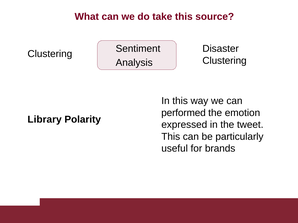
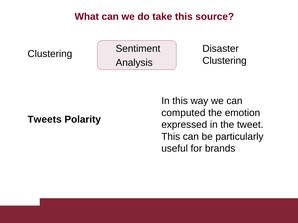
performed: performed -> computed
Library: Library -> Tweets
